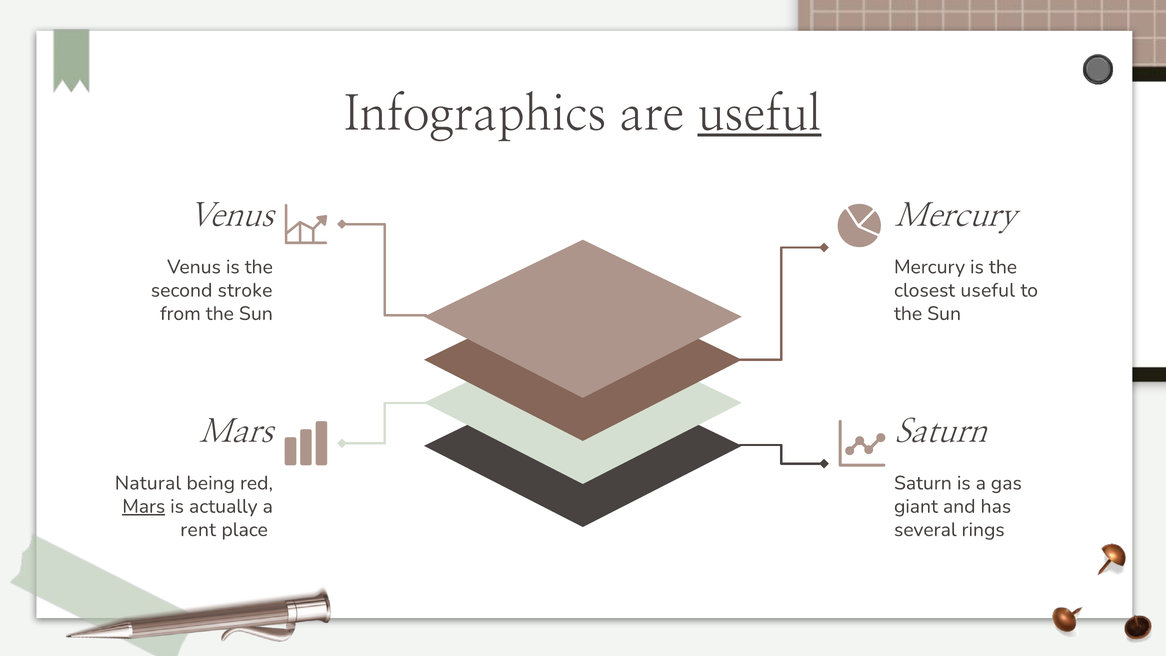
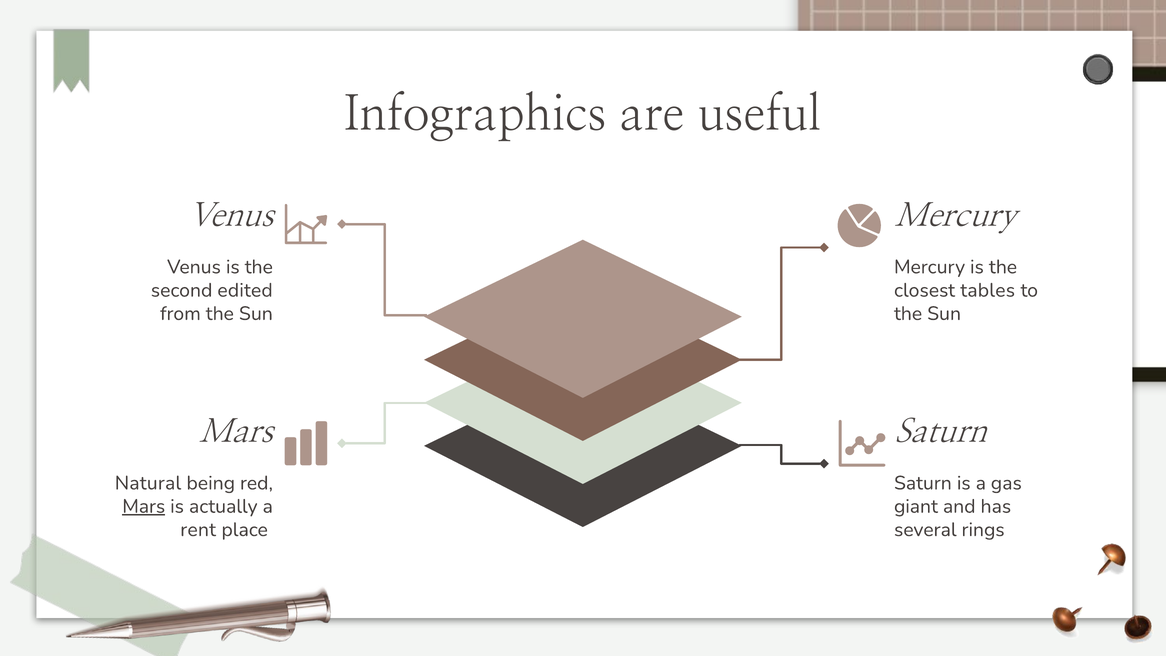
useful at (759, 114) underline: present -> none
stroke: stroke -> edited
closest useful: useful -> tables
